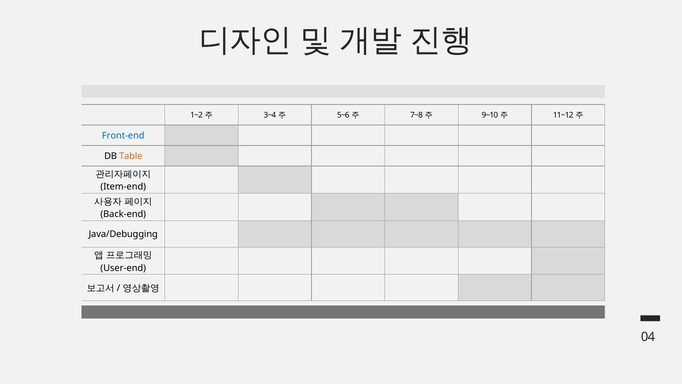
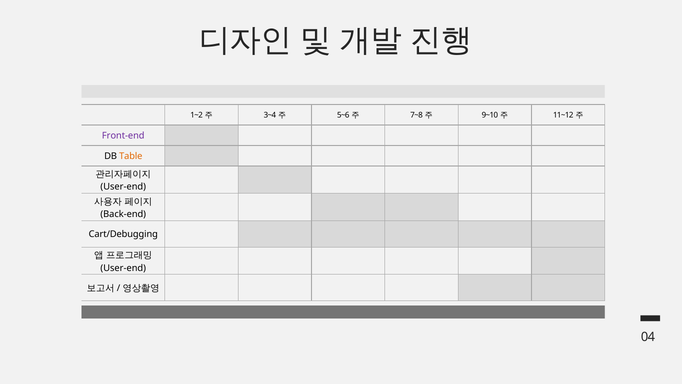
Front-end colour: blue -> purple
Item-end at (123, 187): Item-end -> User-end
Java/Debugging: Java/Debugging -> Cart/Debugging
